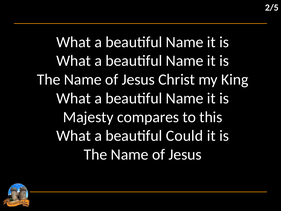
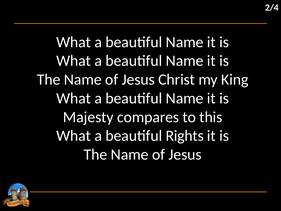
2/5: 2/5 -> 2/4
Could: Could -> Rights
